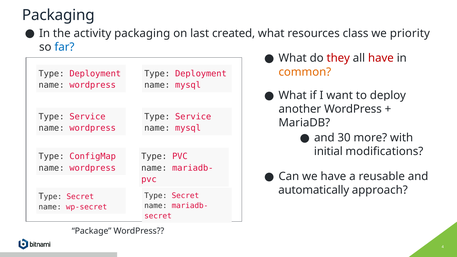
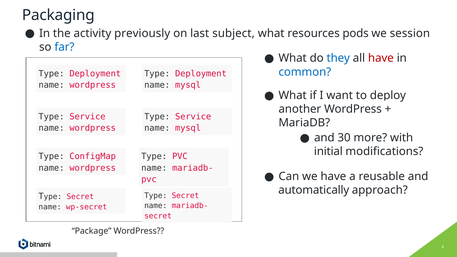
activity packaging: packaging -> previously
created: created -> subject
class: class -> pods
priority: priority -> session
they colour: red -> blue
common colour: orange -> blue
